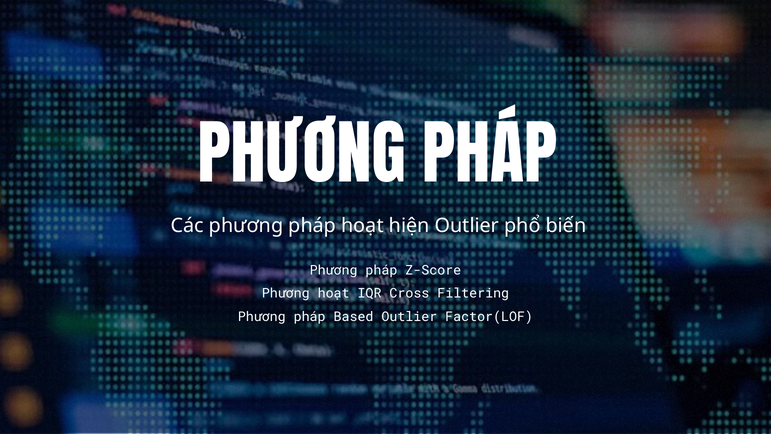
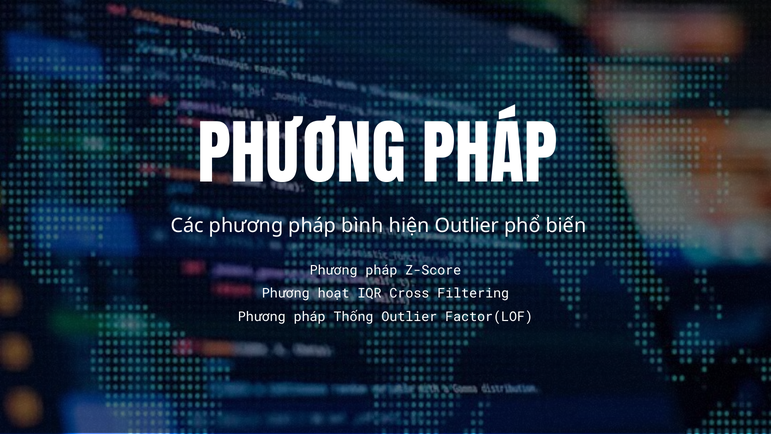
pháp hoạt: hoạt -> bình
Based: Based -> Thống
